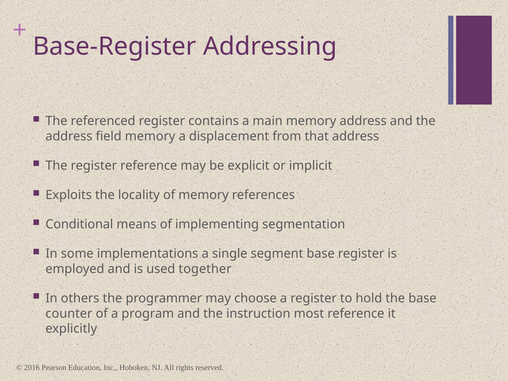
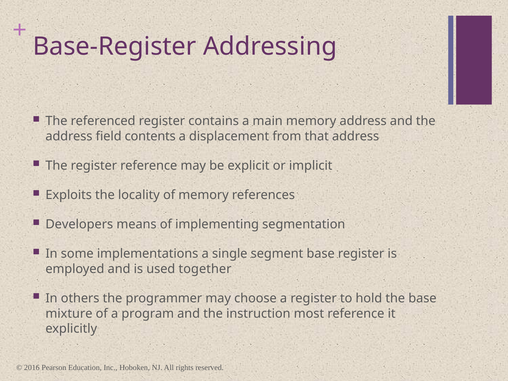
field memory: memory -> contents
Conditional: Conditional -> Developers
counter: counter -> mixture
